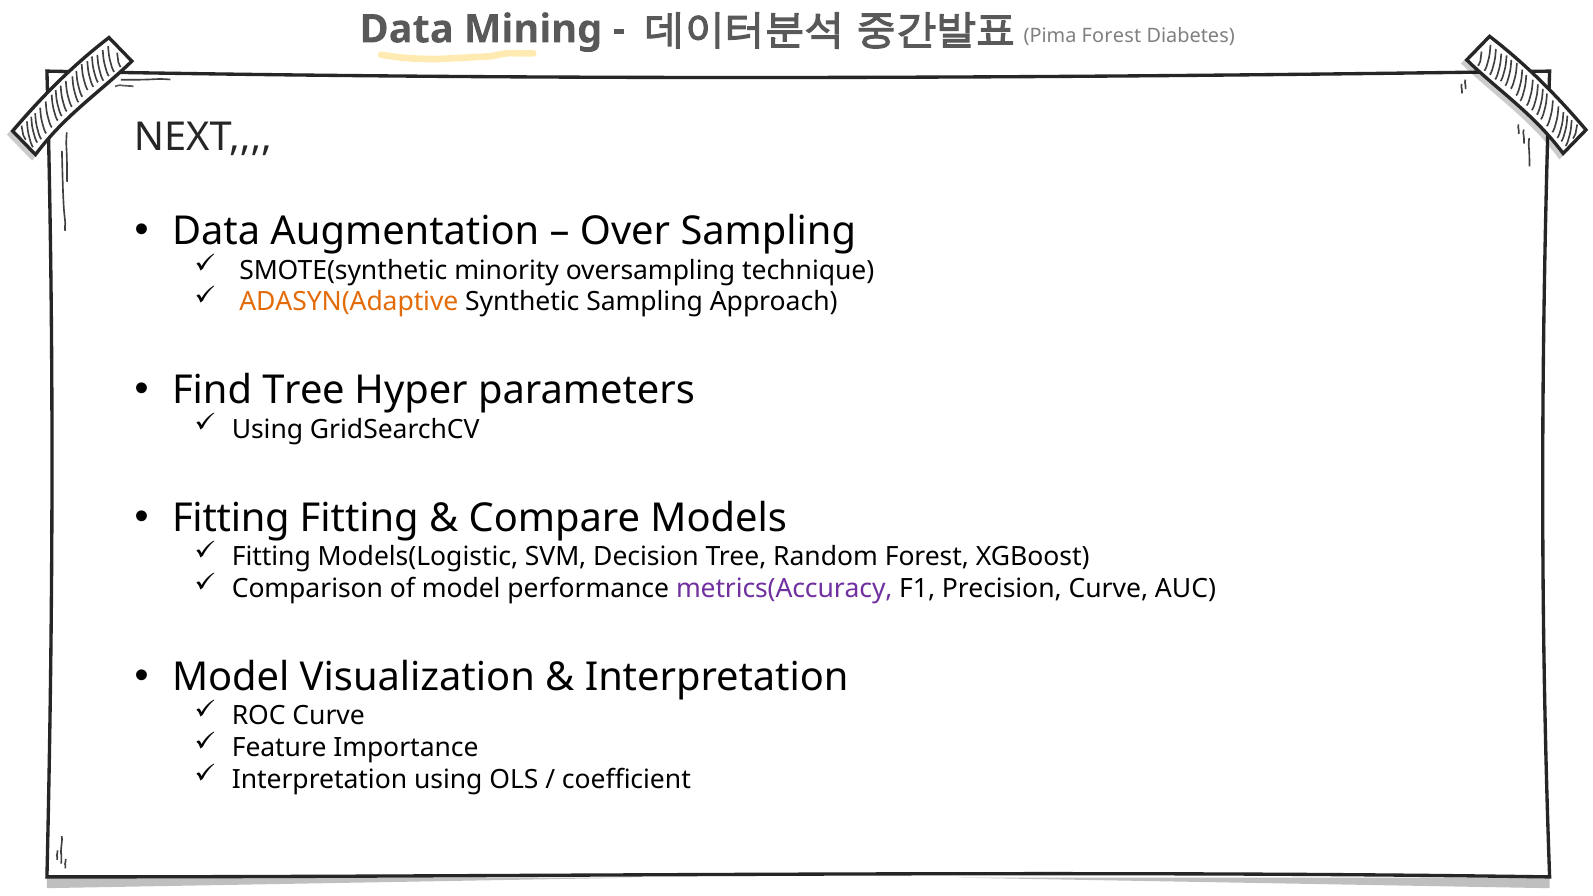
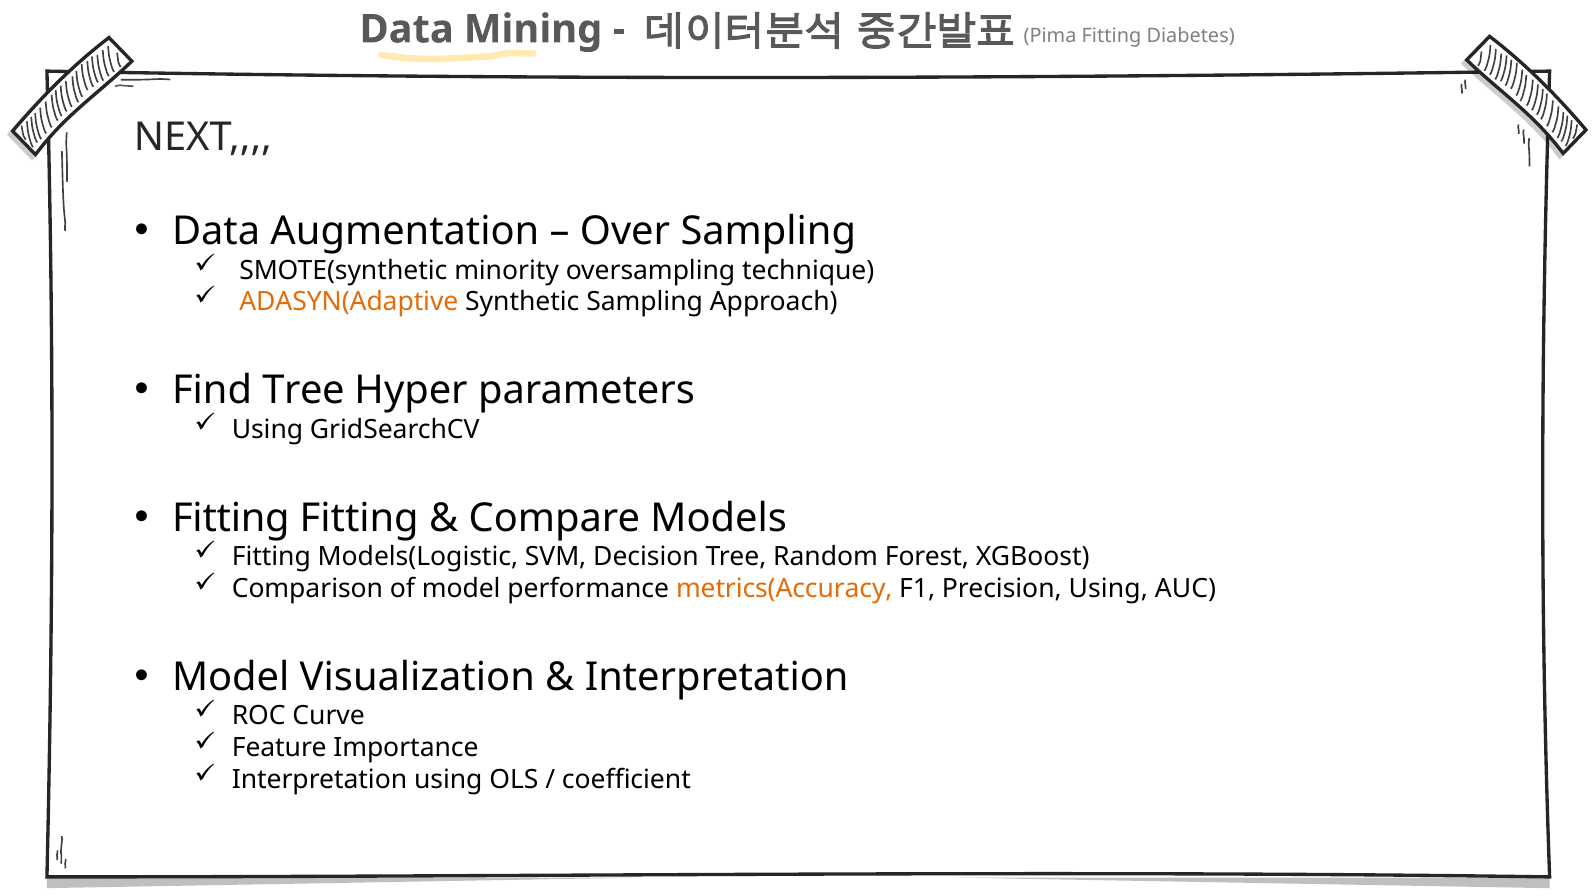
Pima Forest: Forest -> Fitting
metrics(Accuracy colour: purple -> orange
Precision Curve: Curve -> Using
